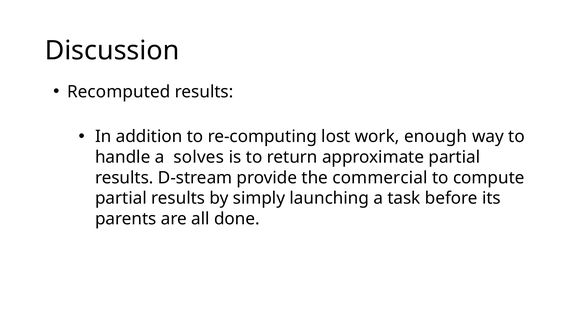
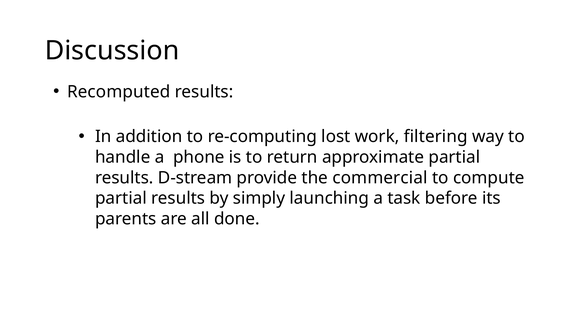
enough: enough -> filtering
solves: solves -> phone
